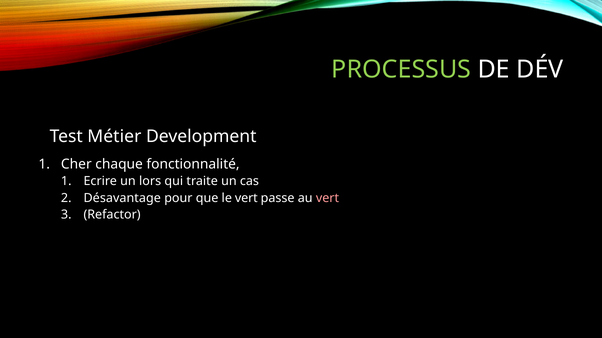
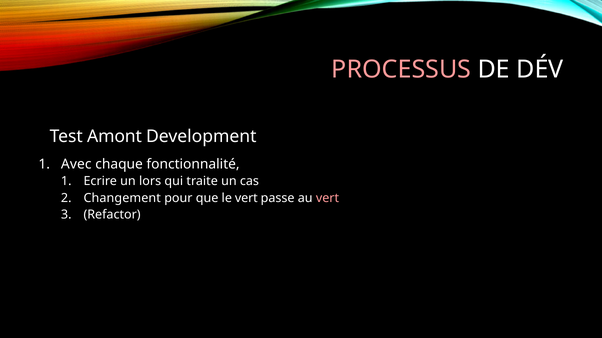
PROCESSUS colour: light green -> pink
Métier: Métier -> Amont
Cher: Cher -> Avec
Désavantage: Désavantage -> Changement
